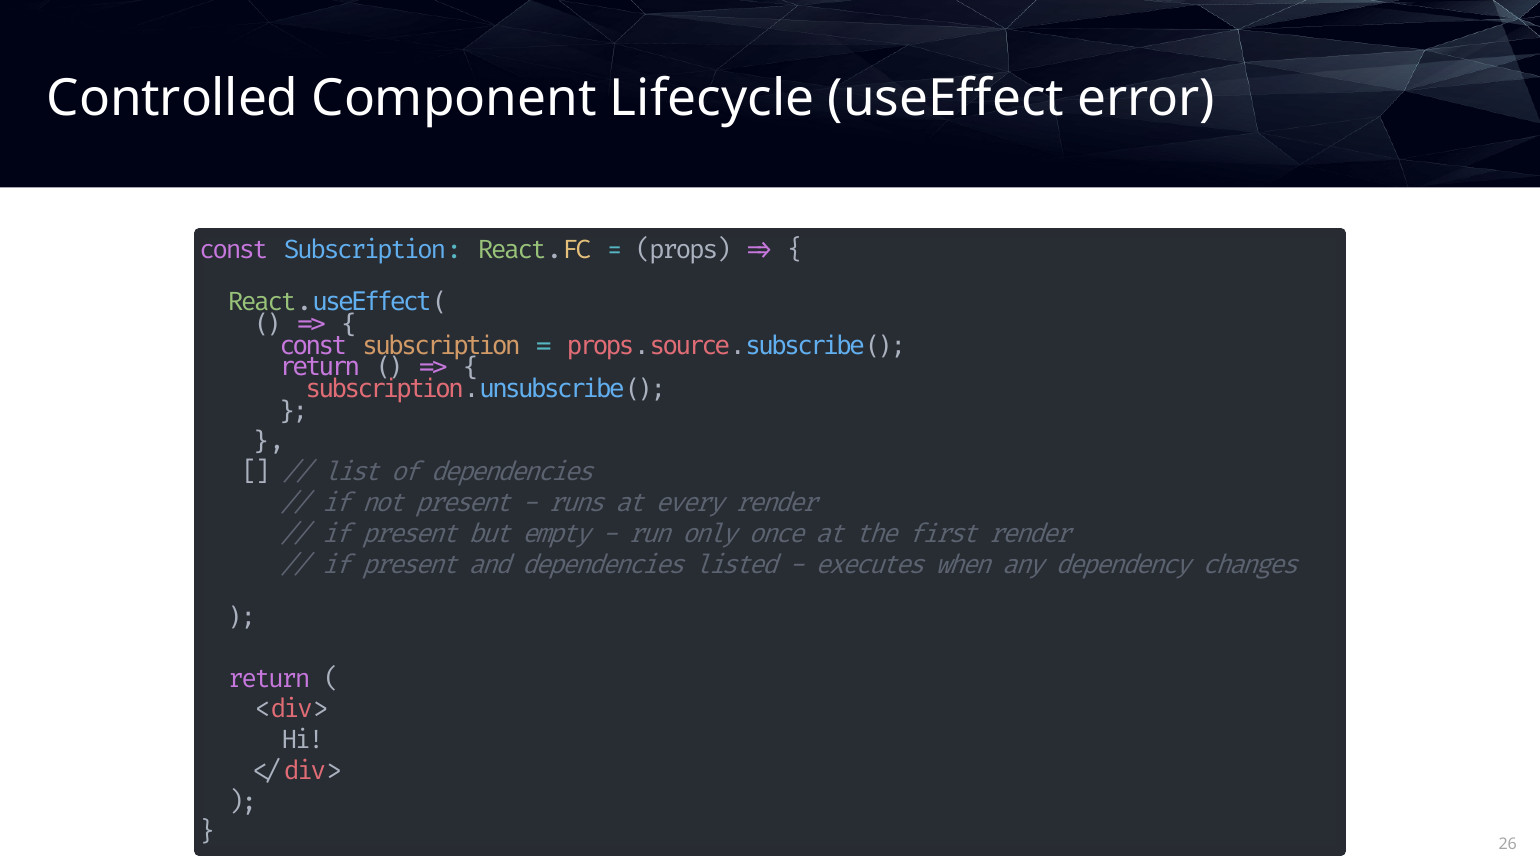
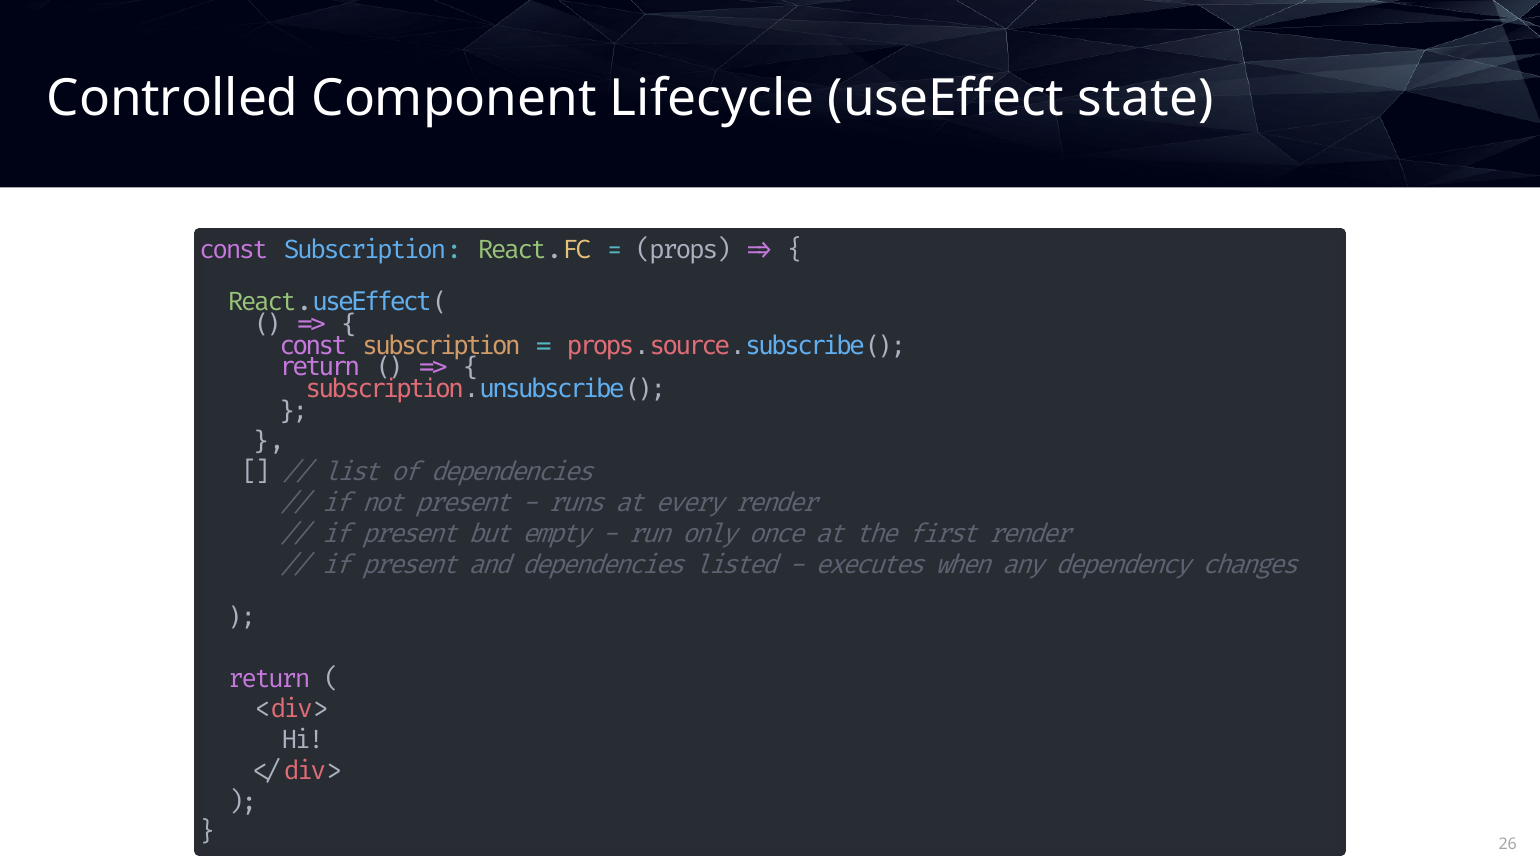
error: error -> state
